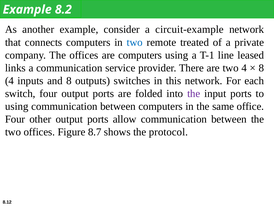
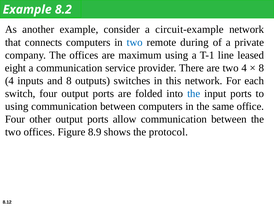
treated: treated -> during
are computers: computers -> maximum
links: links -> eight
the at (194, 93) colour: purple -> blue
8.7: 8.7 -> 8.9
